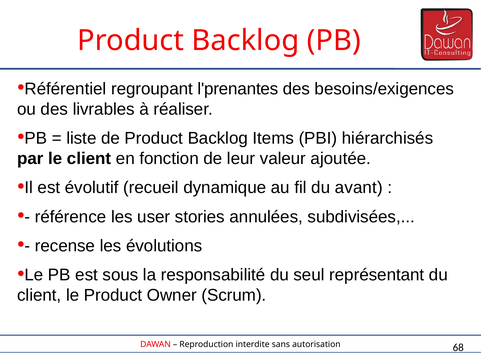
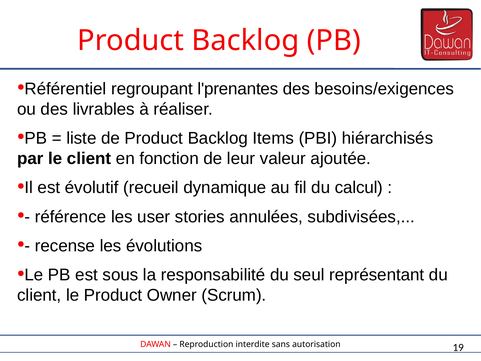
avant: avant -> calcul
68: 68 -> 19
